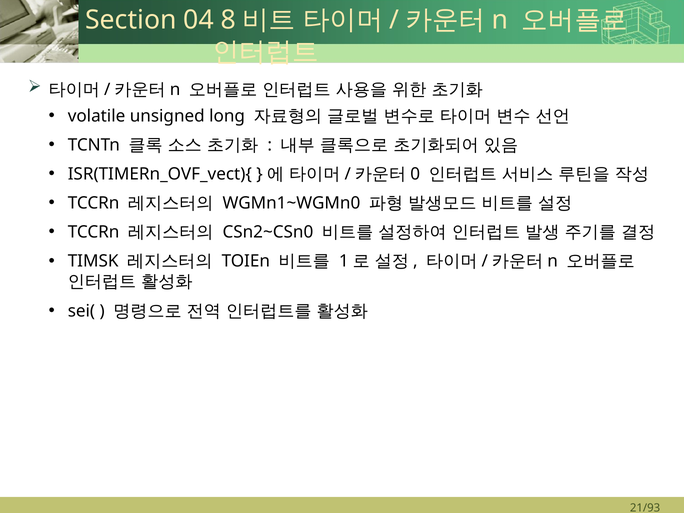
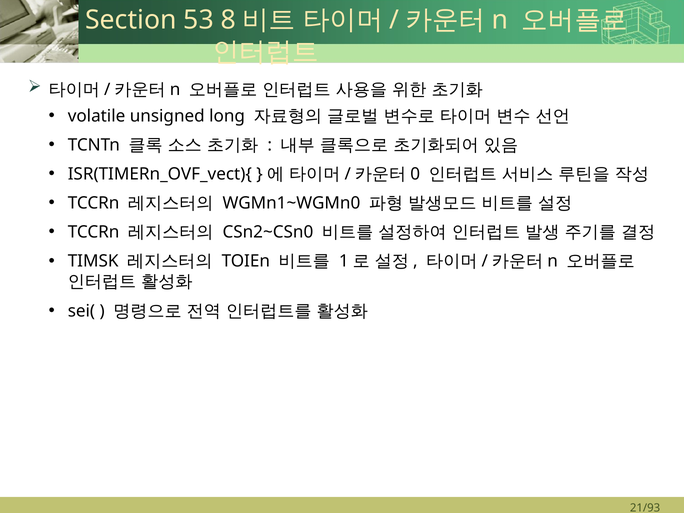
04: 04 -> 53
